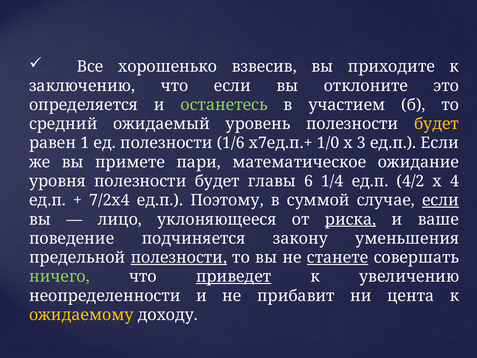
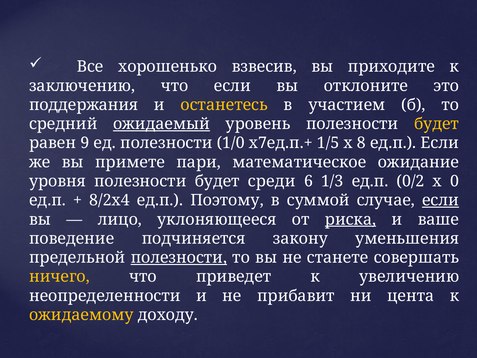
определяется: определяется -> поддержания
останетесь colour: light green -> yellow
ожидаемый underline: none -> present
1: 1 -> 9
1/6: 1/6 -> 1/0
1/0: 1/0 -> 1/5
3: 3 -> 8
главы: главы -> среди
1/4: 1/4 -> 1/3
4/2: 4/2 -> 0/2
4: 4 -> 0
7/2х4: 7/2х4 -> 8/2х4
станете underline: present -> none
ничего colour: light green -> yellow
приведет underline: present -> none
